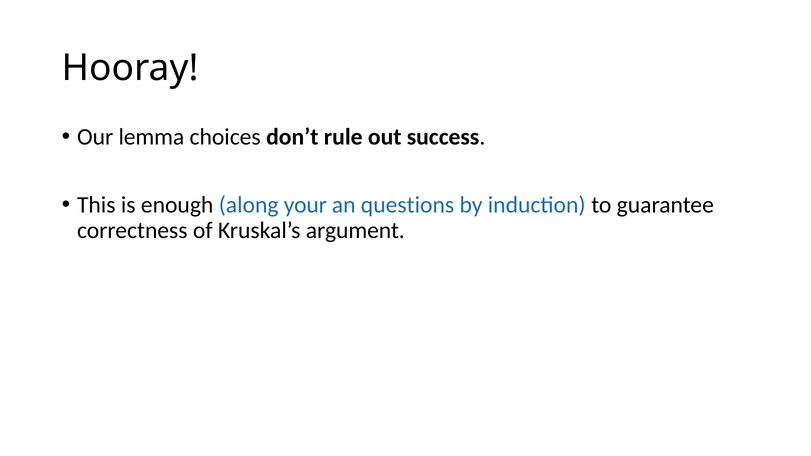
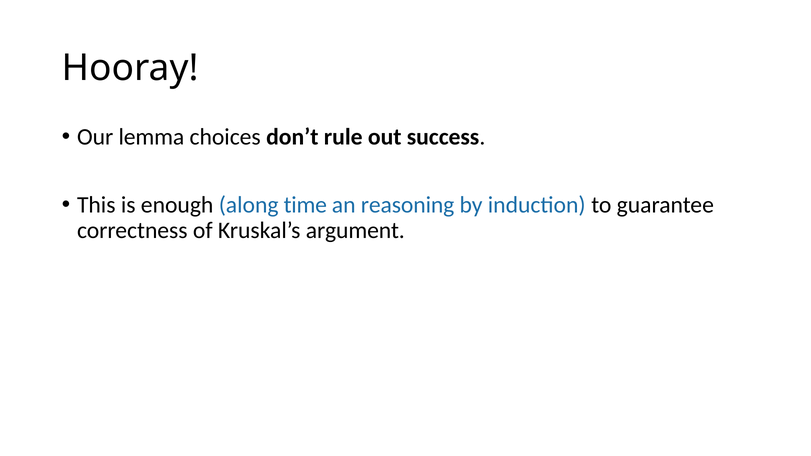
your: your -> time
questions: questions -> reasoning
